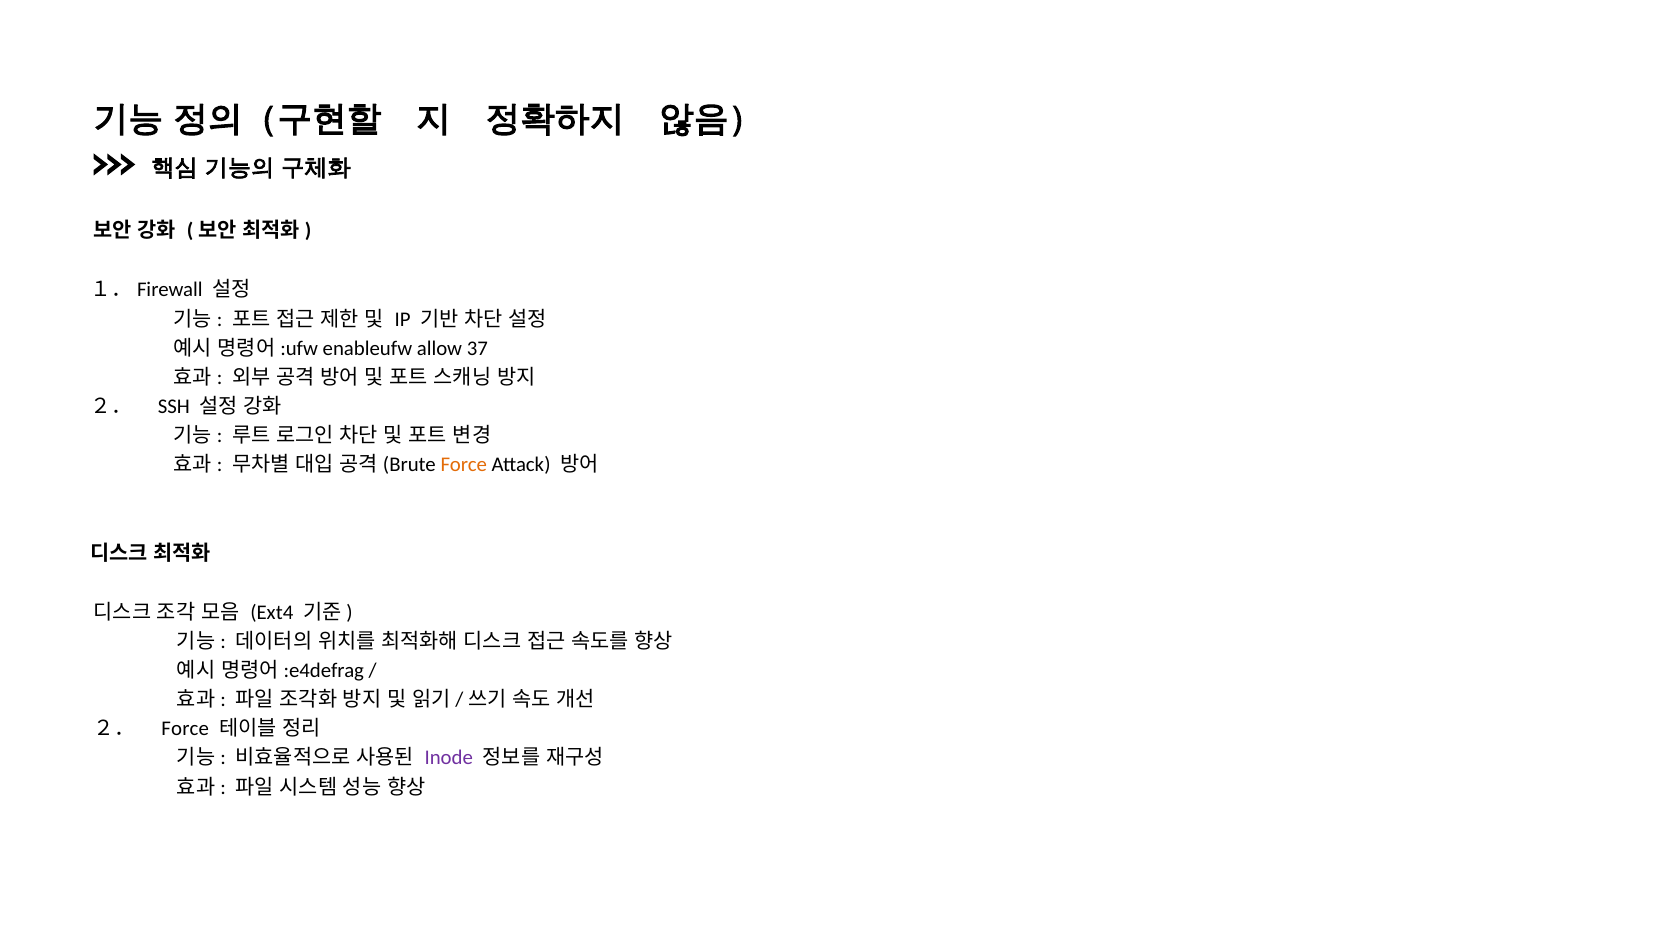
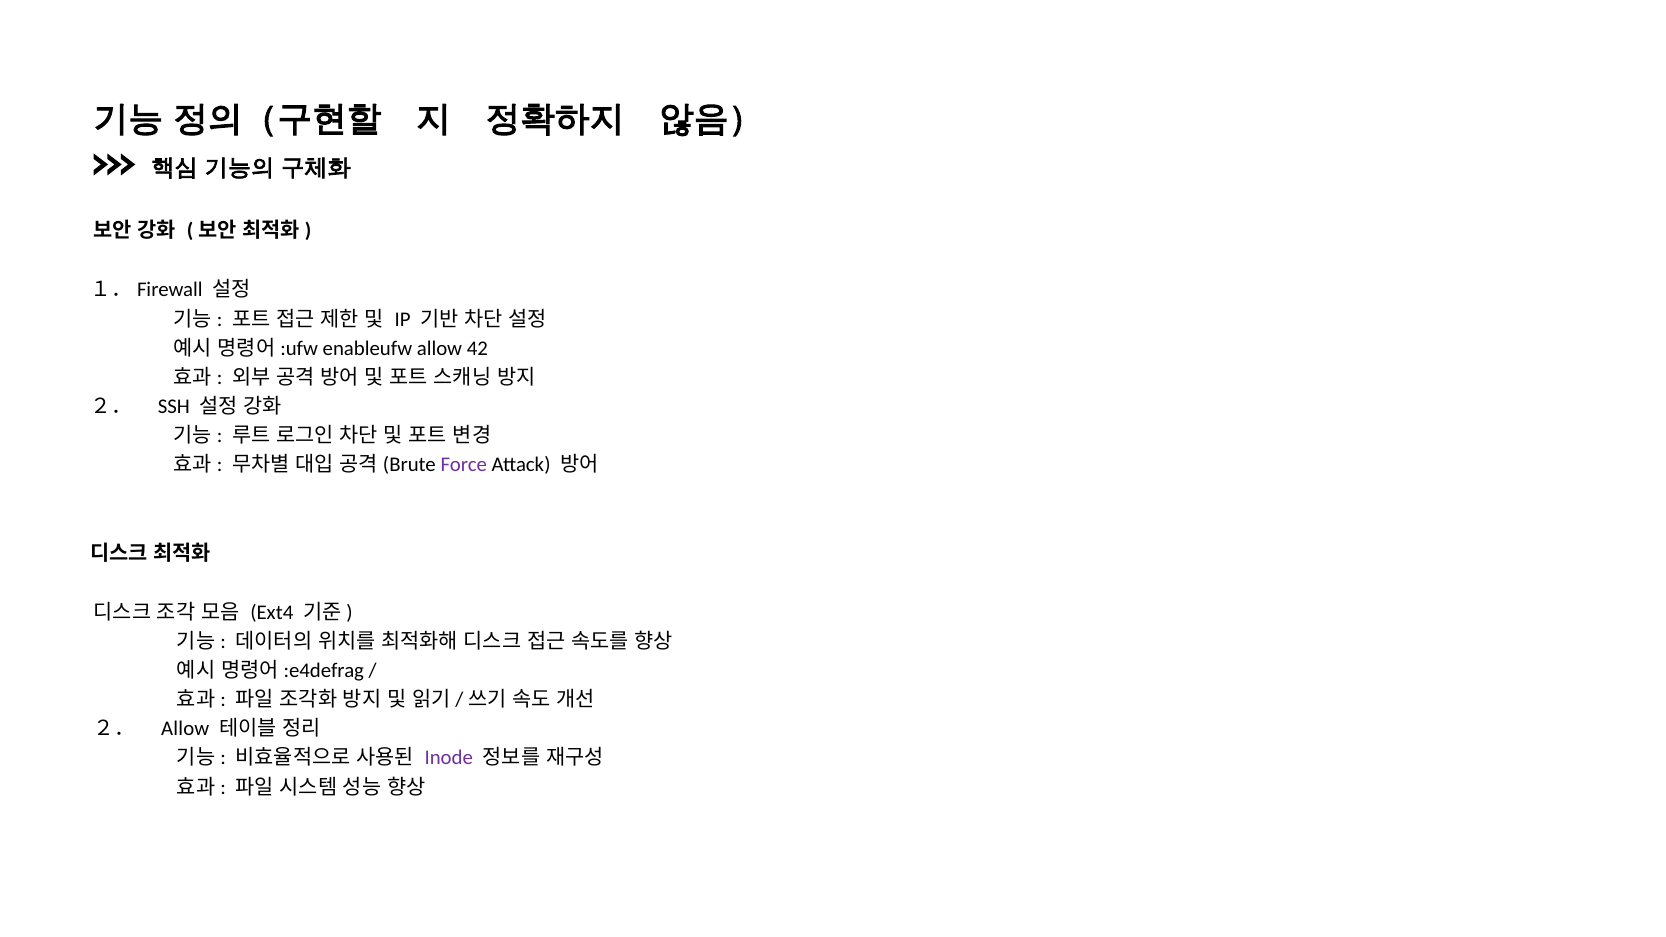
37: 37 -> 42
Force at (464, 465) colour: orange -> purple
２． Force: Force -> Allow
